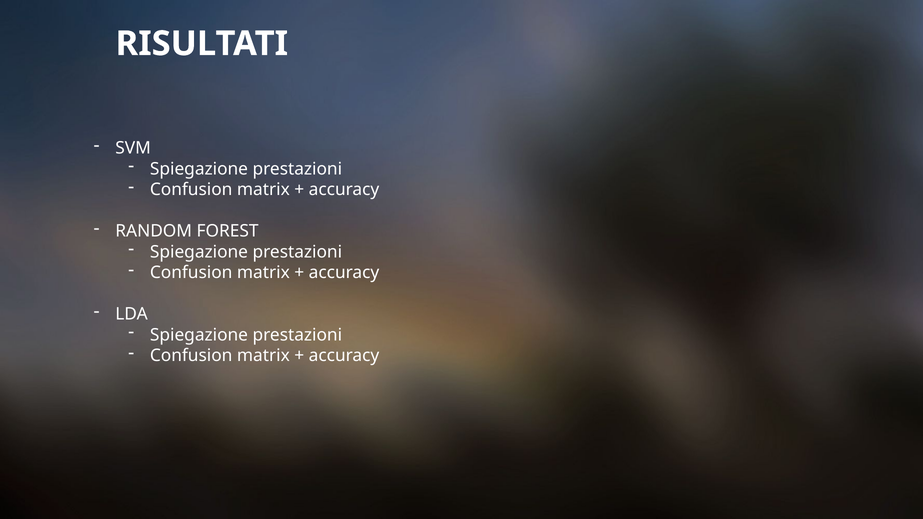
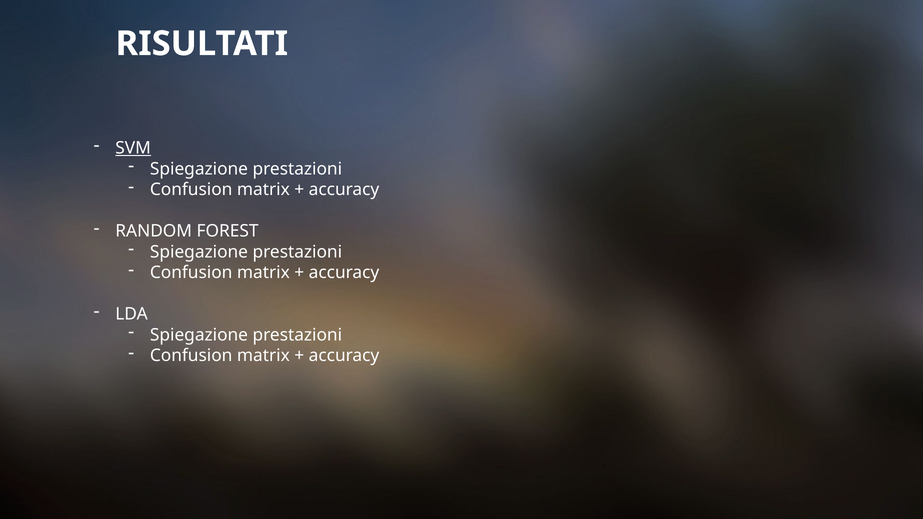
SVM underline: none -> present
